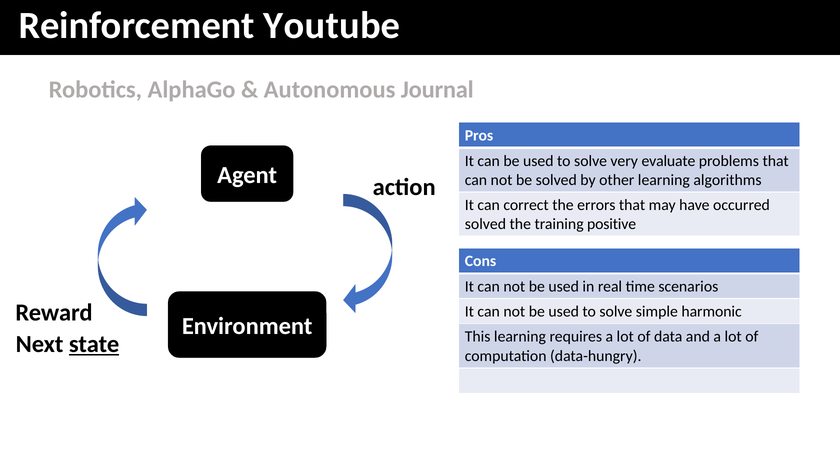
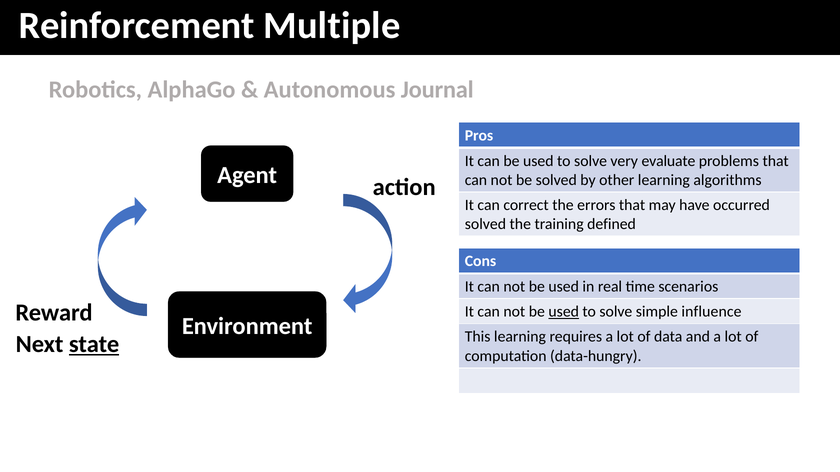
Youtube: Youtube -> Multiple
positive: positive -> defined
used at (564, 312) underline: none -> present
harmonic: harmonic -> influence
